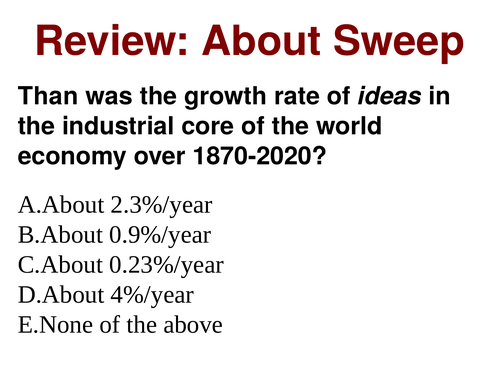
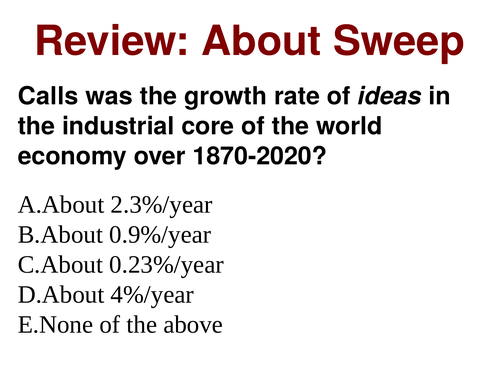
Than: Than -> Calls
